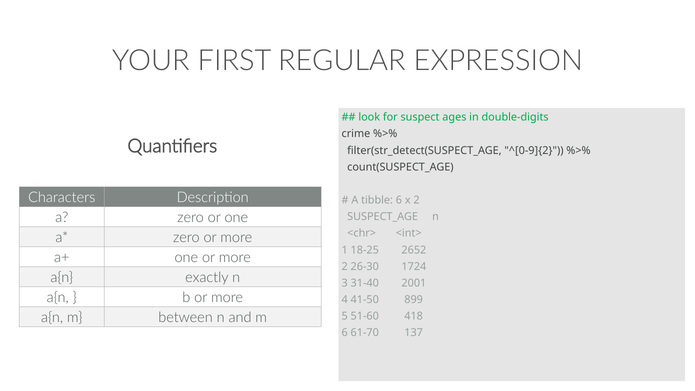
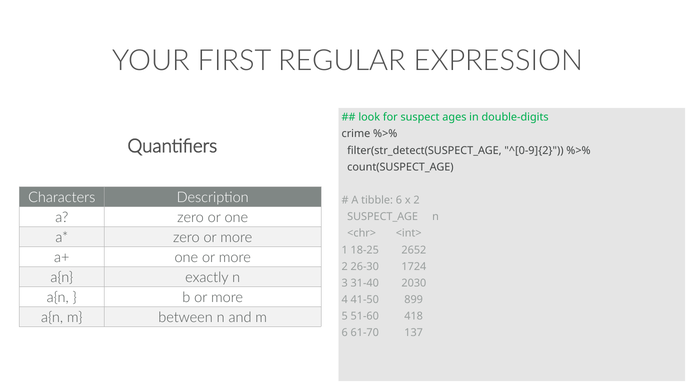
2001: 2001 -> 2030
